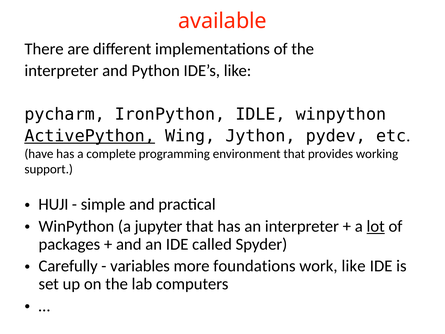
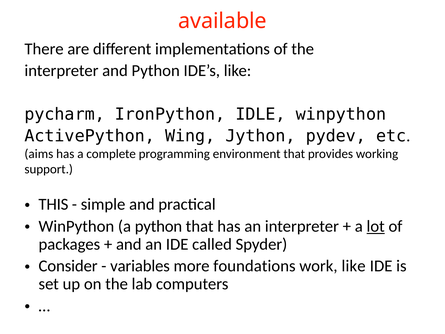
ActivePython underline: present -> none
have: have -> aims
HUJI: HUJI -> THIS
a jupyter: jupyter -> python
Carefully: Carefully -> Consider
